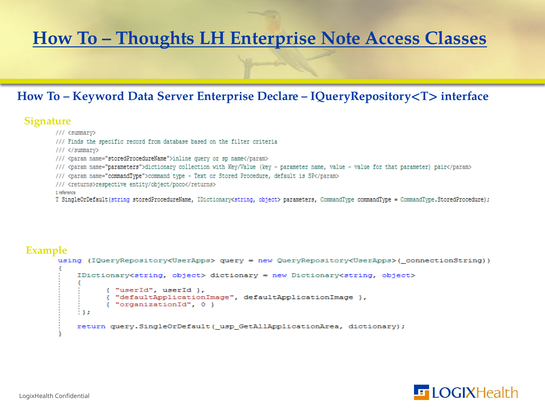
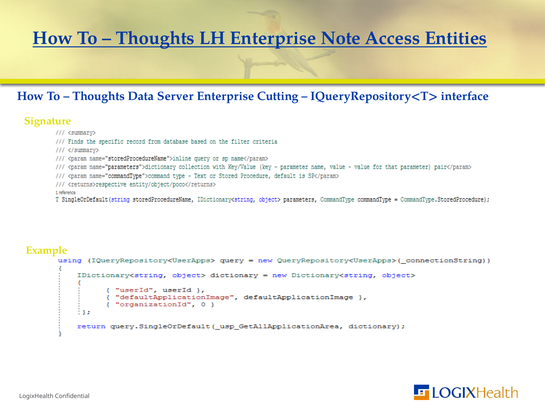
Classes: Classes -> Entities
Keyword at (98, 96): Keyword -> Thoughts
Declare: Declare -> Cutting
